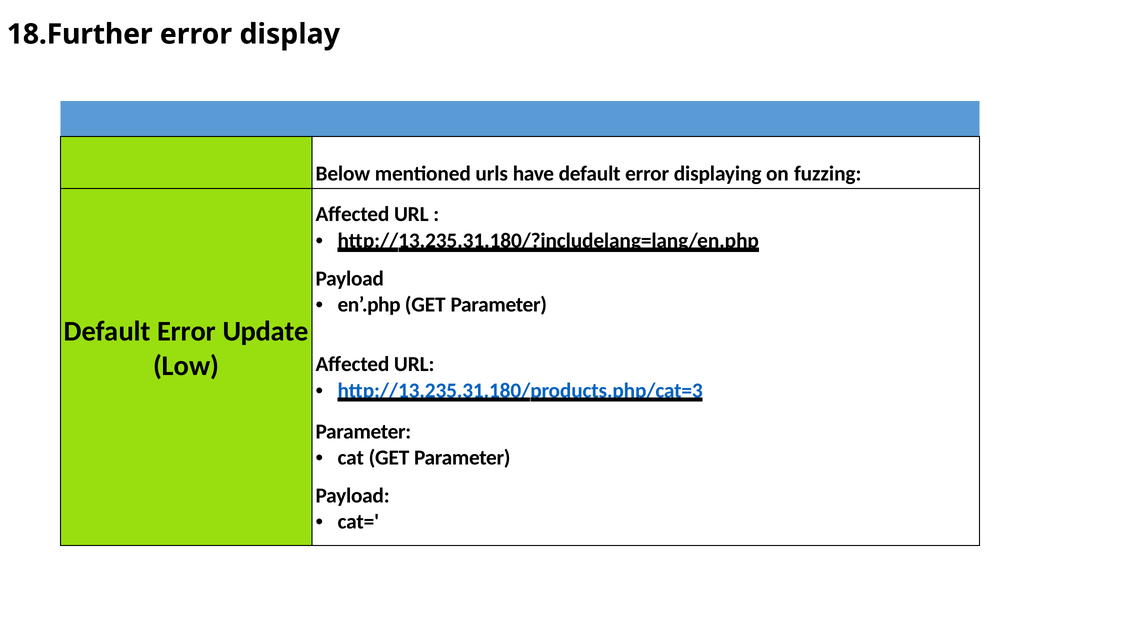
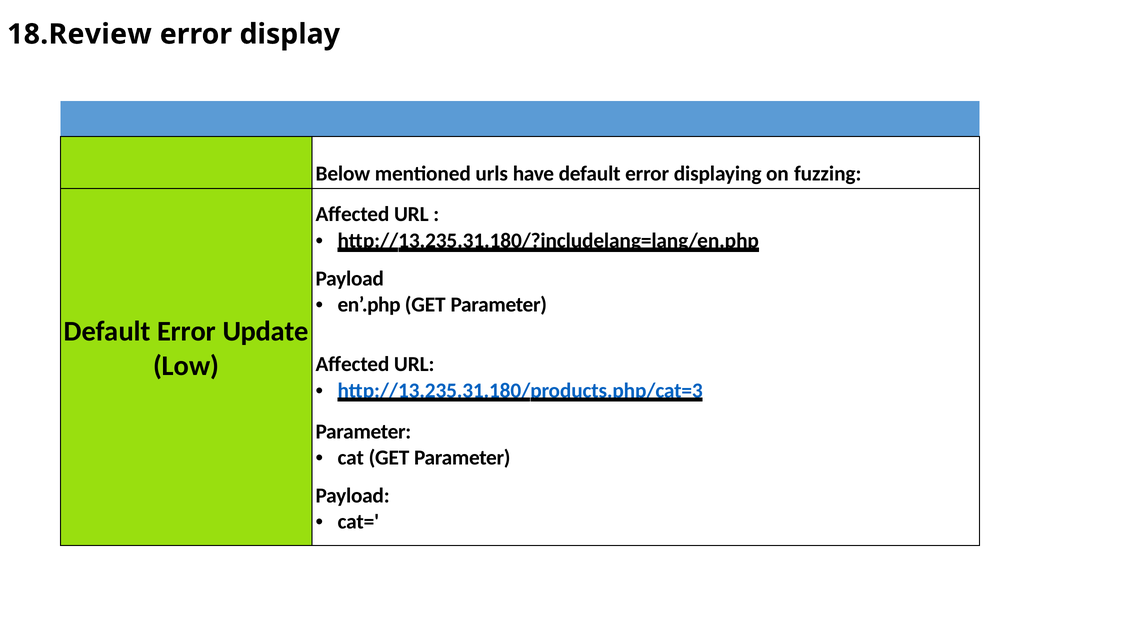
18.Further: 18.Further -> 18.Review
